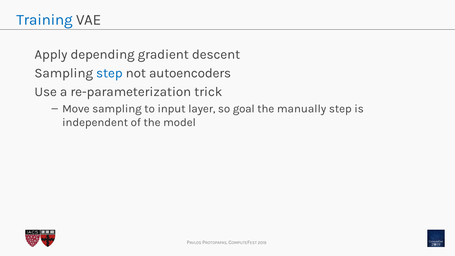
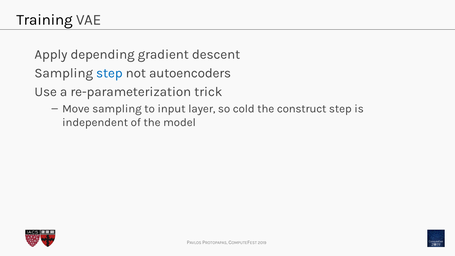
Training colour: blue -> black
goal: goal -> cold
manually: manually -> construct
